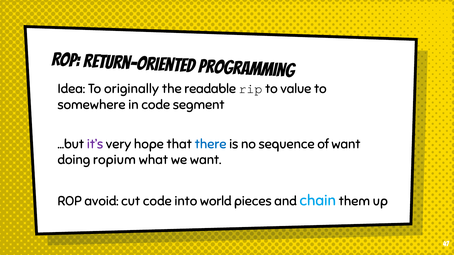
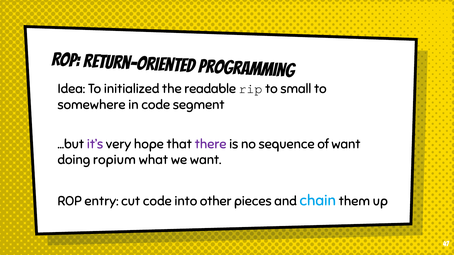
originally: originally -> initialized
value: value -> small
there colour: blue -> purple
avoid: avoid -> entry
world: world -> other
